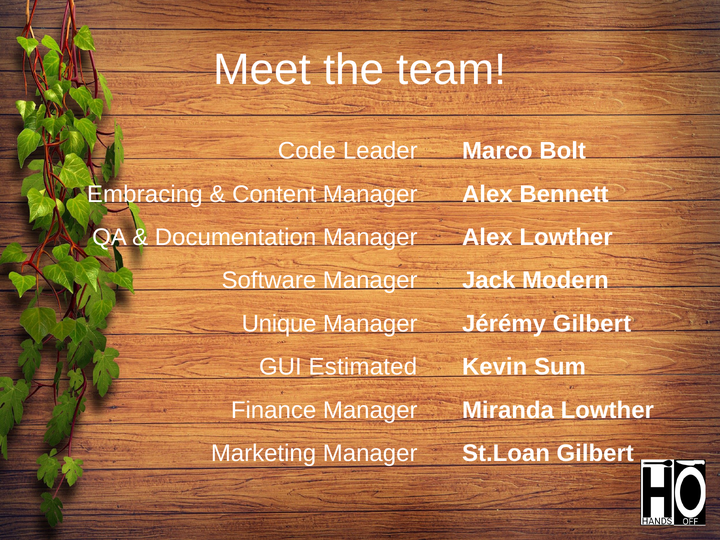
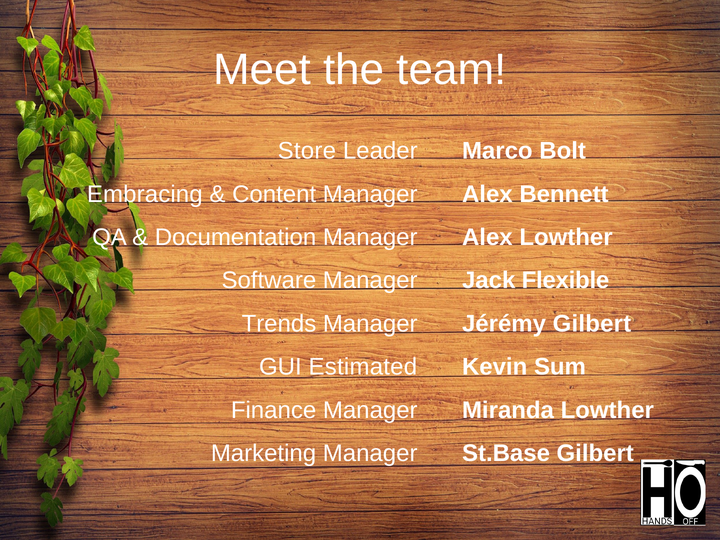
Code: Code -> Store
Modern: Modern -> Flexible
Unique: Unique -> Trends
St.Loan: St.Loan -> St.Base
